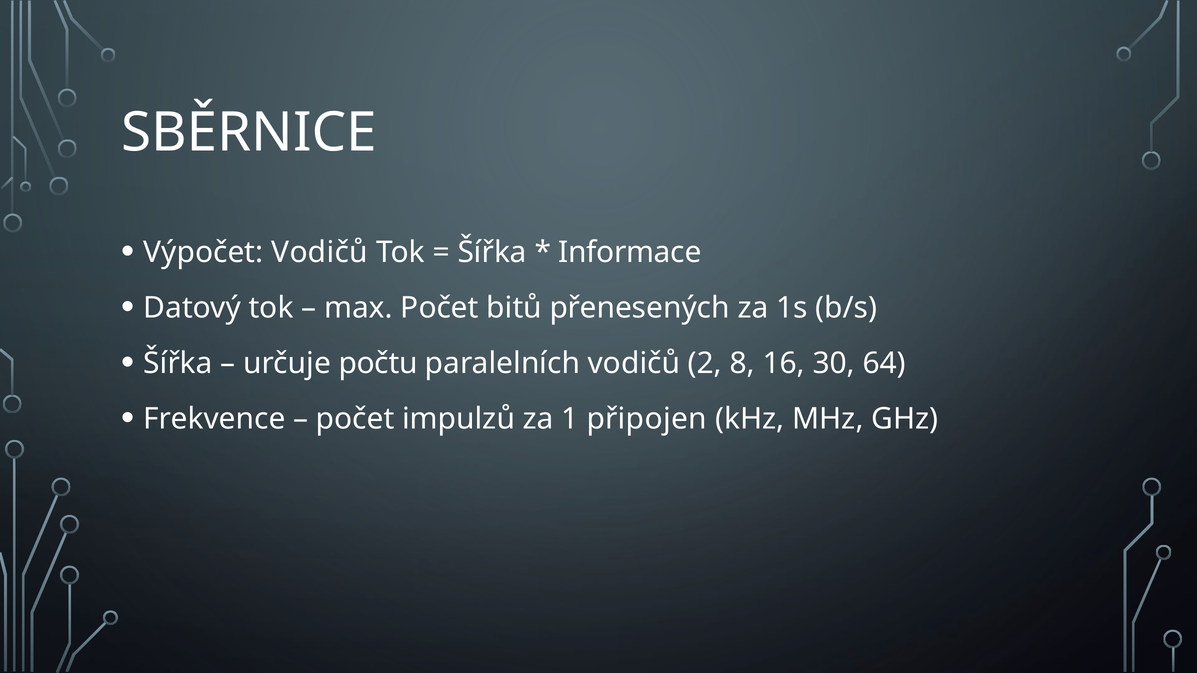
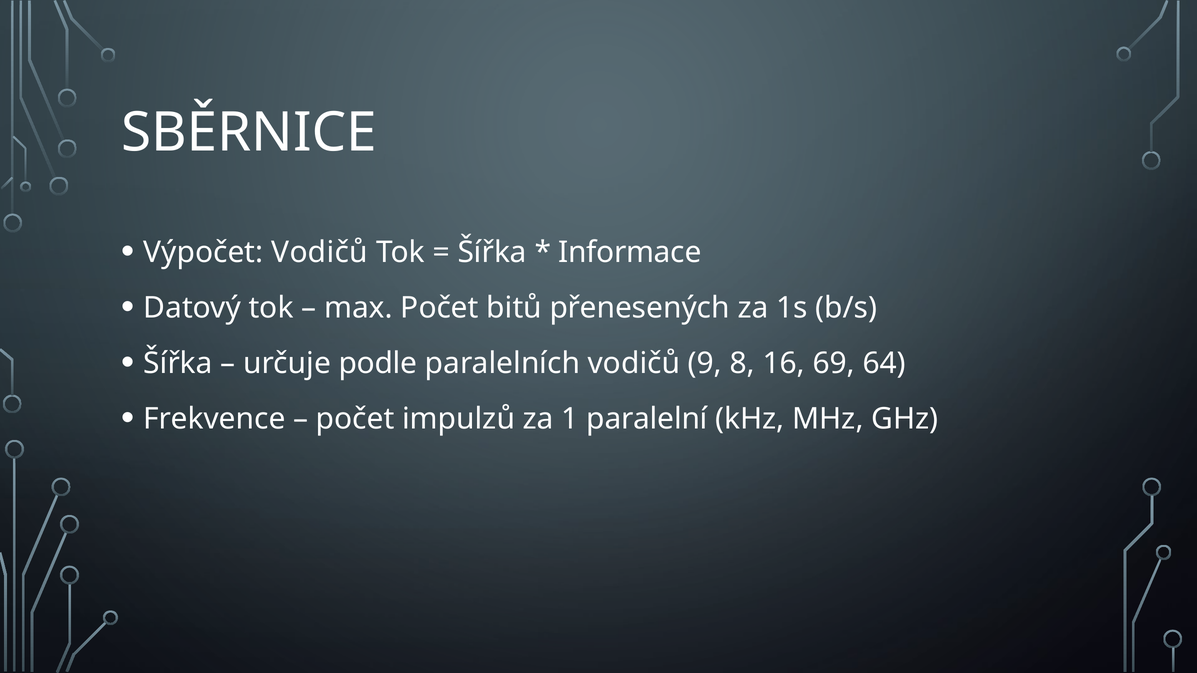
počtu: počtu -> podle
2: 2 -> 9
30: 30 -> 69
připojen: připojen -> paralelní
